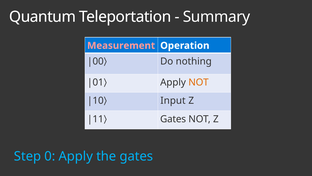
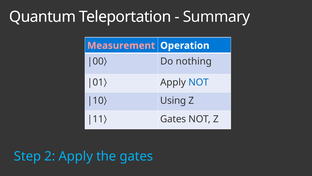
NOT at (199, 82) colour: orange -> blue
Input: Input -> Using
0: 0 -> 2
